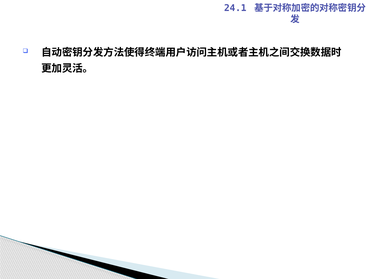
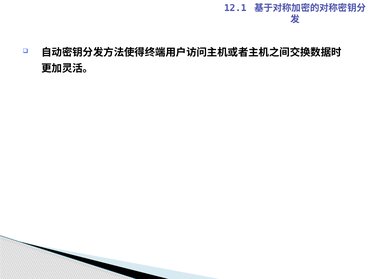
24.1: 24.1 -> 12.1
